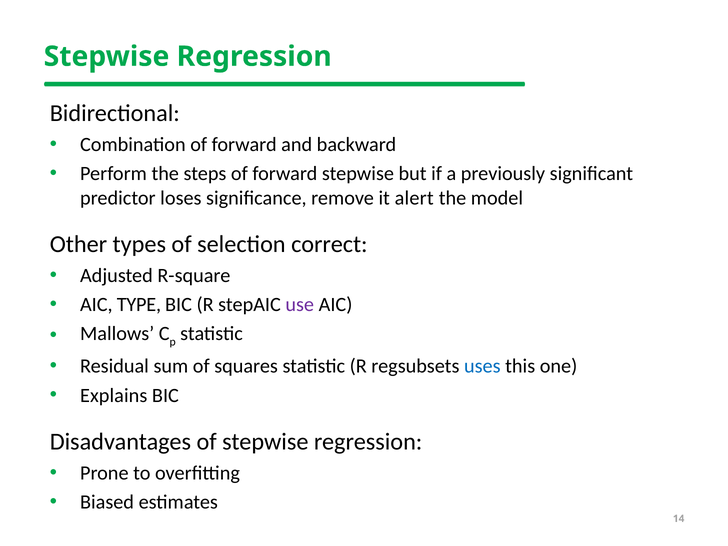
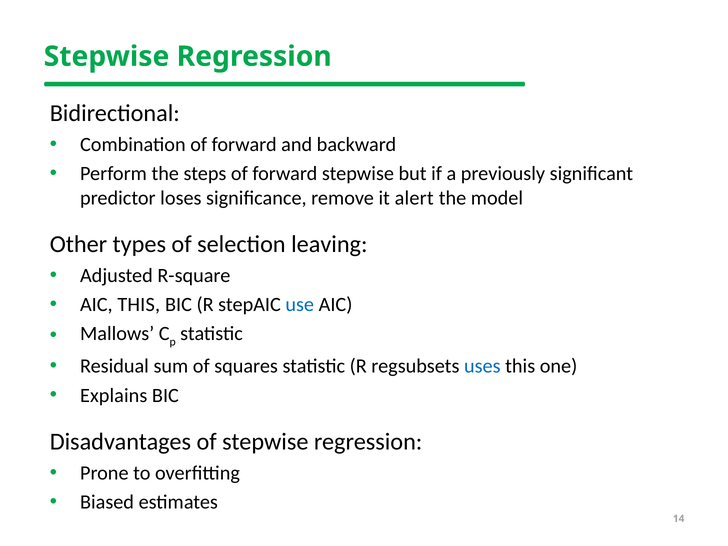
correct: correct -> leaving
AIC TYPE: TYPE -> THIS
use colour: purple -> blue
